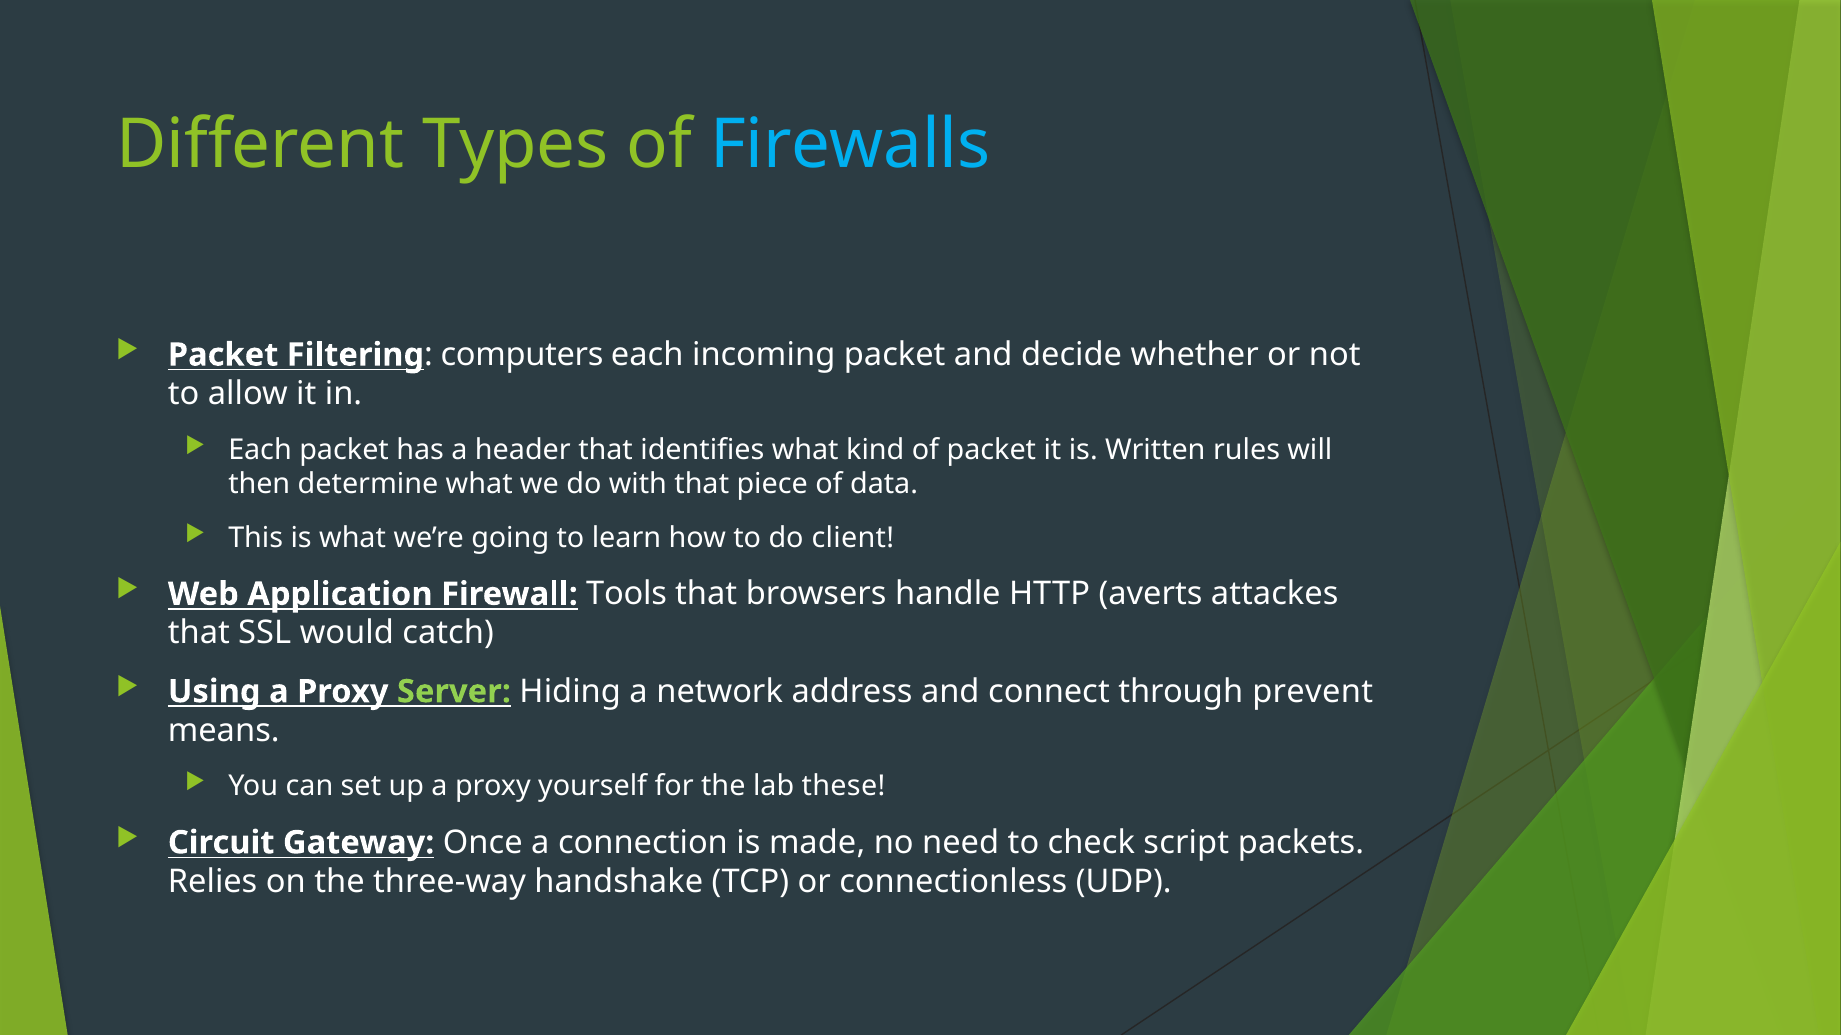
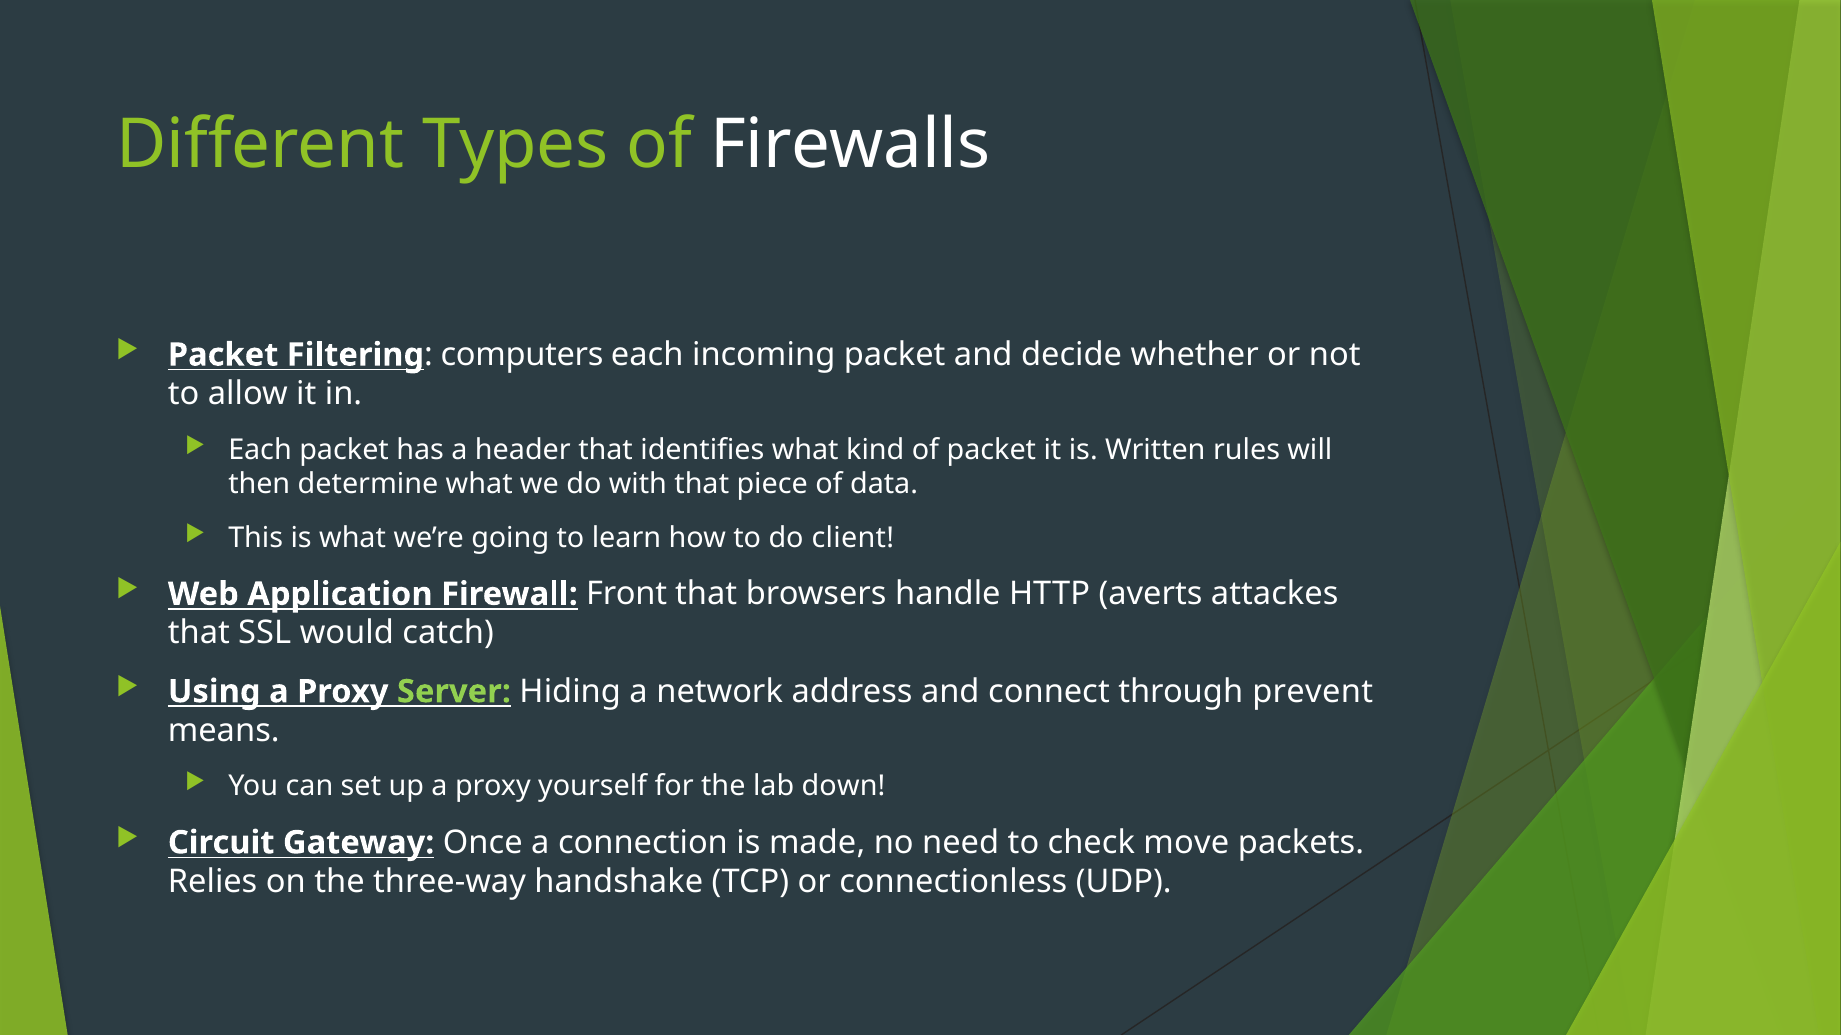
Firewalls colour: light blue -> white
Tools: Tools -> Front
these: these -> down
script: script -> move
